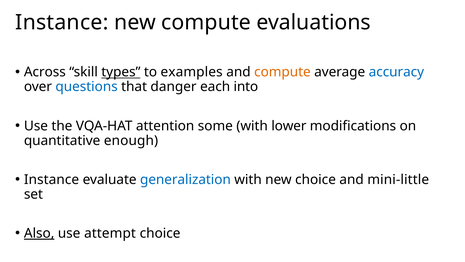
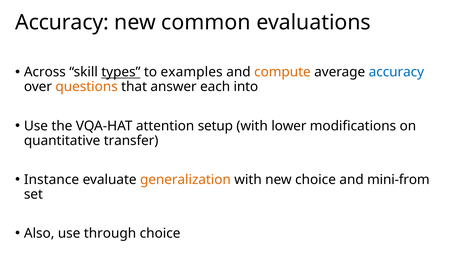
Instance at (62, 22): Instance -> Accuracy
new compute: compute -> common
questions colour: blue -> orange
danger: danger -> answer
some: some -> setup
enough: enough -> transfer
generalization colour: blue -> orange
mini-little: mini-little -> mini-from
Also underline: present -> none
attempt: attempt -> through
